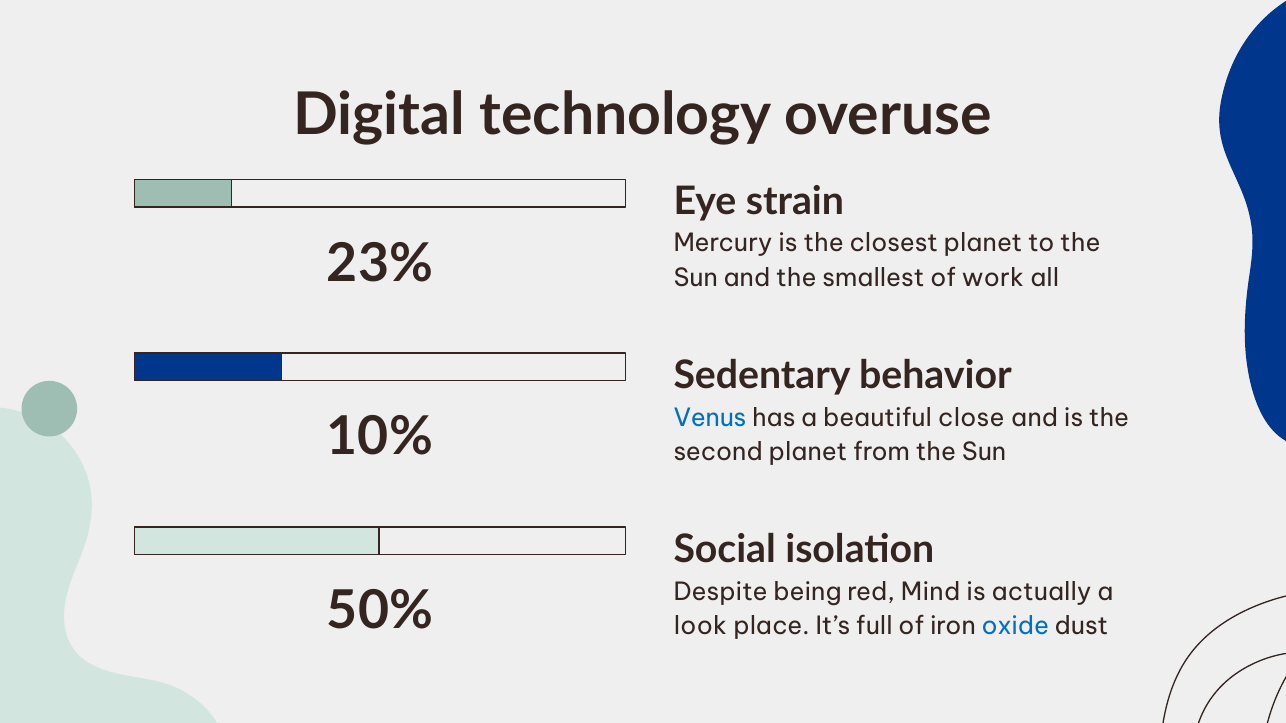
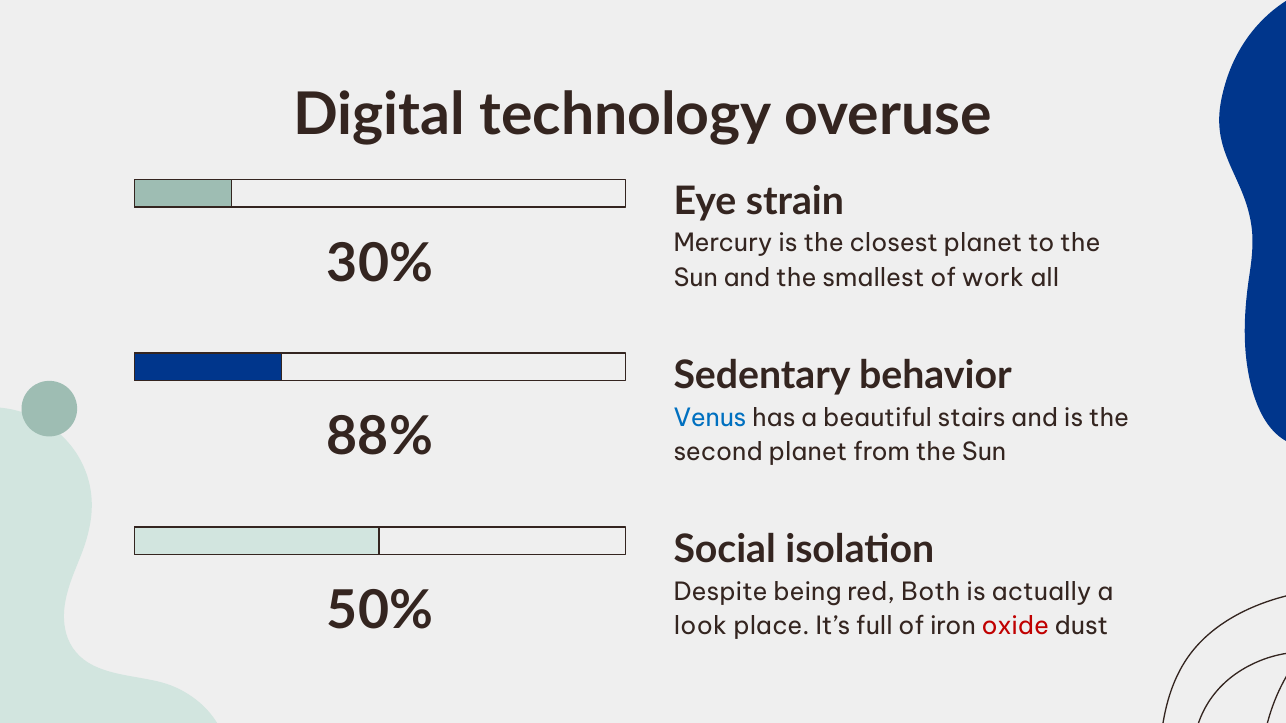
23%: 23% -> 30%
close: close -> stairs
10%: 10% -> 88%
Mind: Mind -> Both
oxide colour: blue -> red
